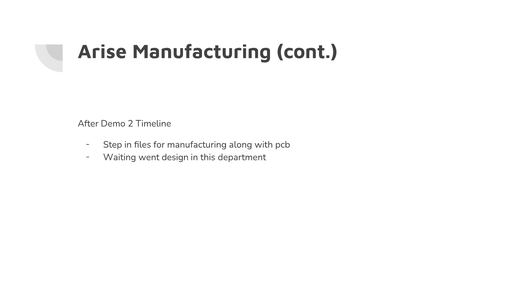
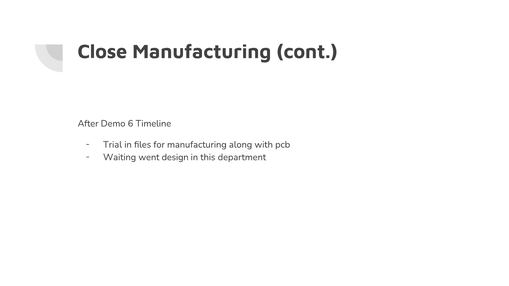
Arise: Arise -> Close
2: 2 -> 6
Step: Step -> Trial
